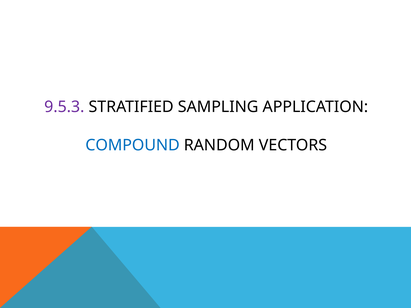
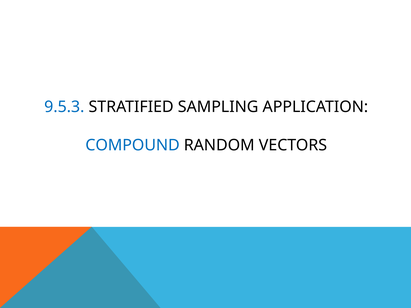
9.5.3 colour: purple -> blue
